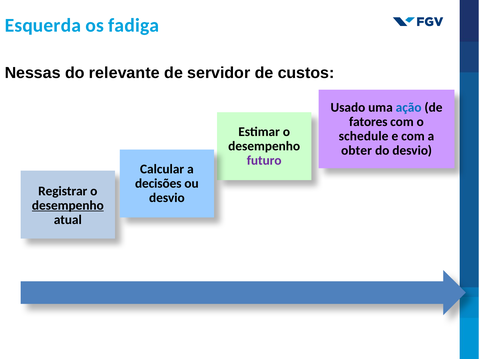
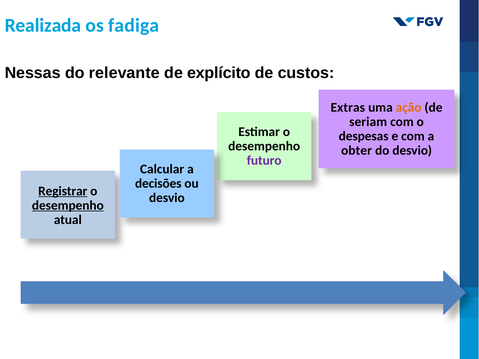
Esquerda: Esquerda -> Realizada
servidor: servidor -> explícito
Usado: Usado -> Extras
ação colour: blue -> orange
fatores: fatores -> seriam
schedule: schedule -> despesas
Registrar underline: none -> present
